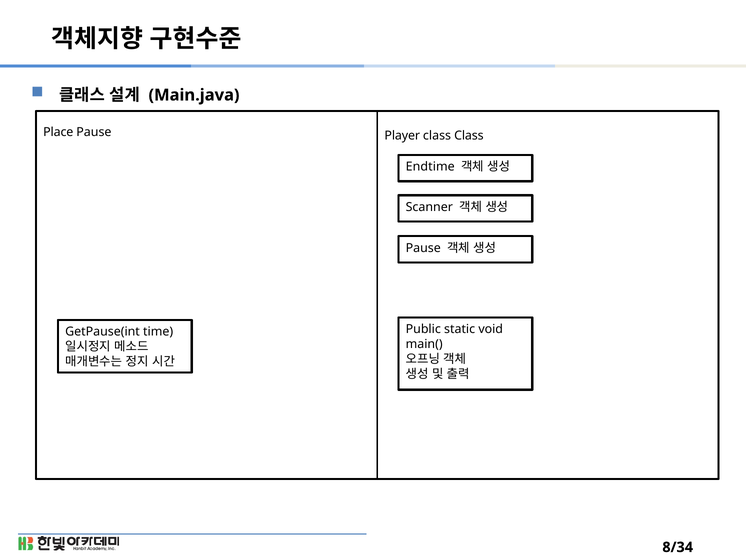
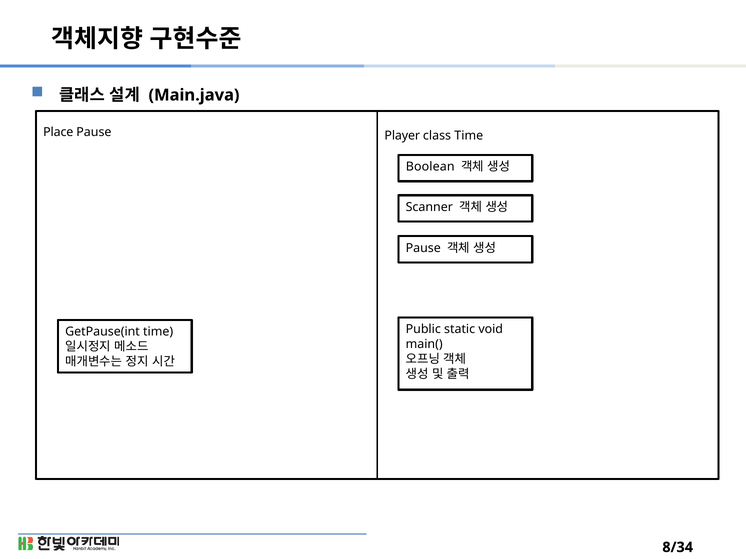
class Class: Class -> Time
Endtime: Endtime -> Boolean
